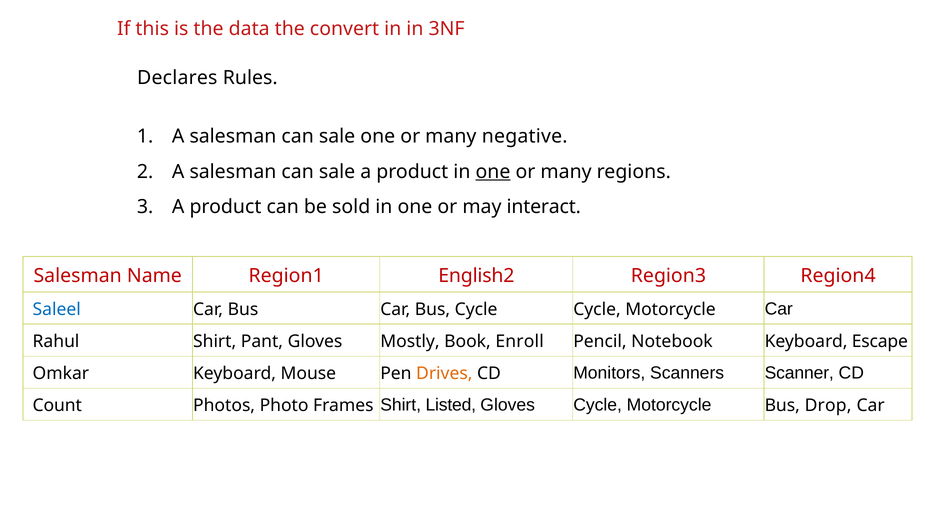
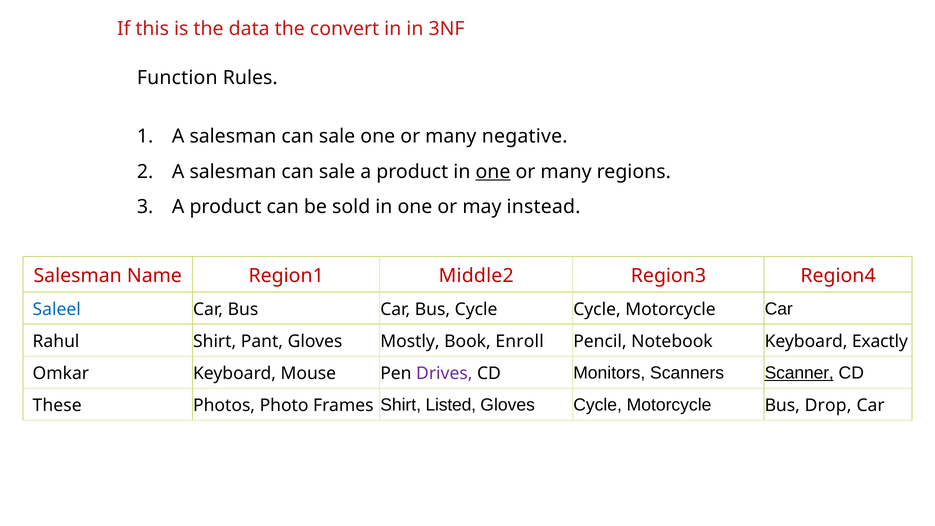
Declares: Declares -> Function
interact: interact -> instead
English2: English2 -> Middle2
Escape: Escape -> Exactly
Drives colour: orange -> purple
Scanner underline: none -> present
Count: Count -> These
